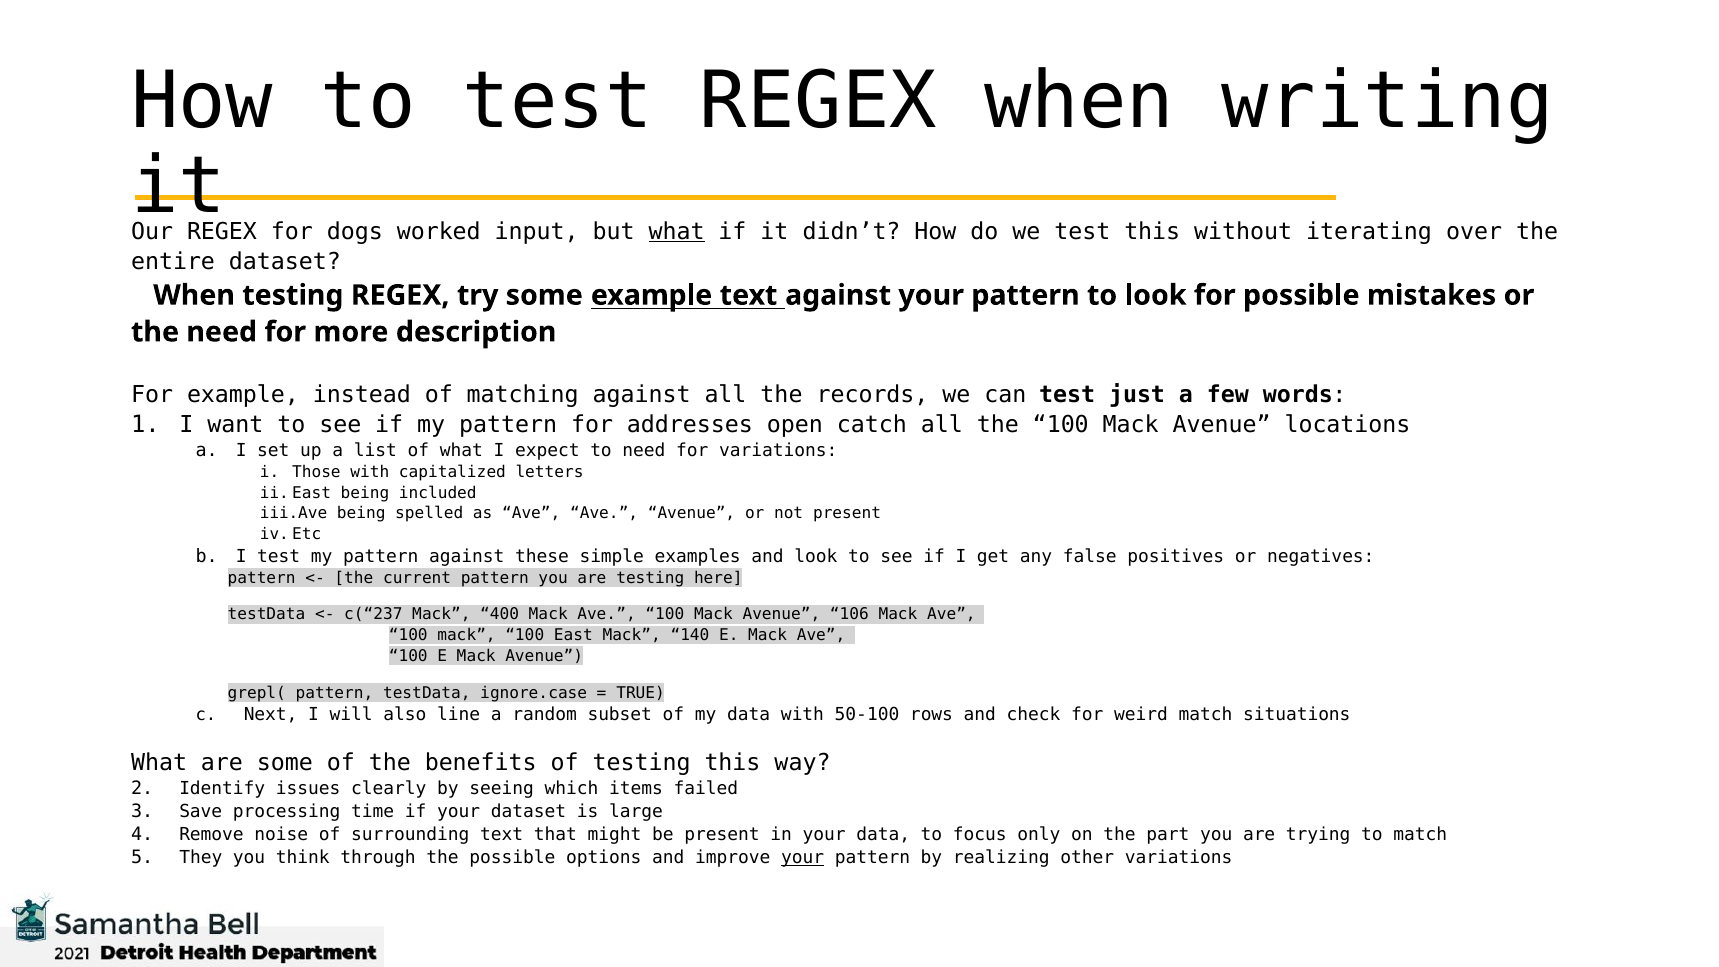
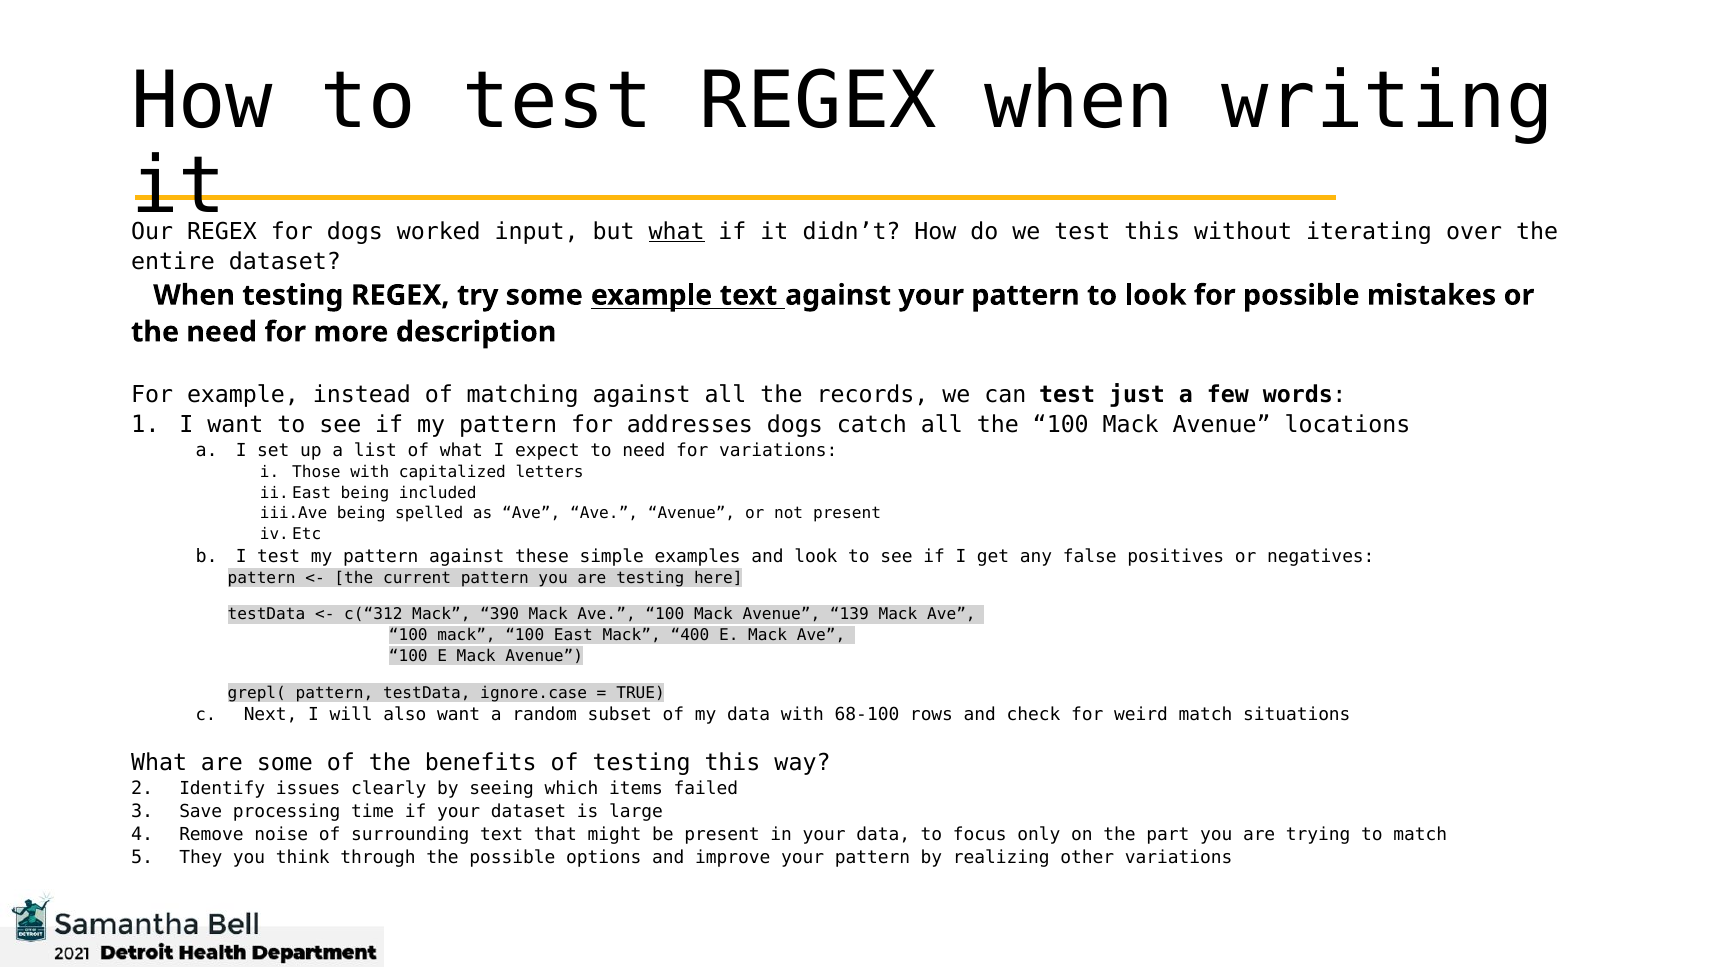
addresses open: open -> dogs
c(“237: c(“237 -> c(“312
400: 400 -> 390
106: 106 -> 139
140: 140 -> 400
also line: line -> want
50-100: 50-100 -> 68-100
your at (803, 857) underline: present -> none
